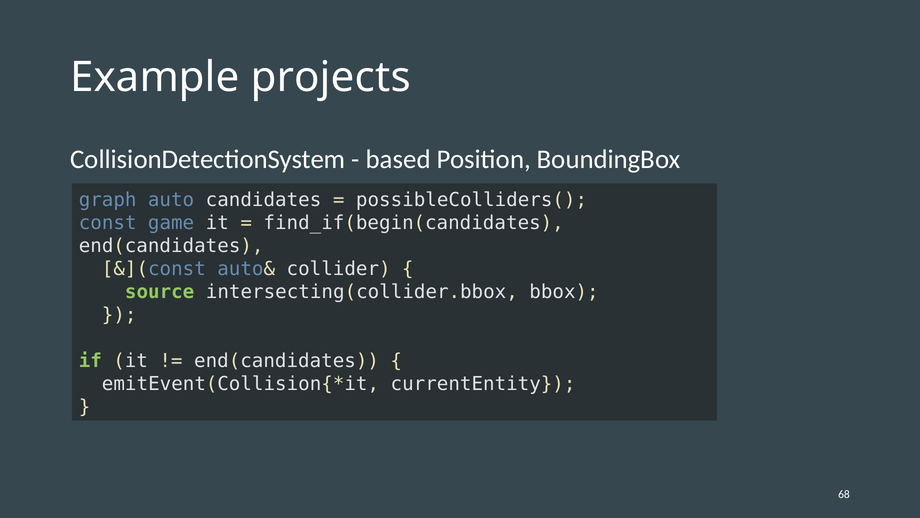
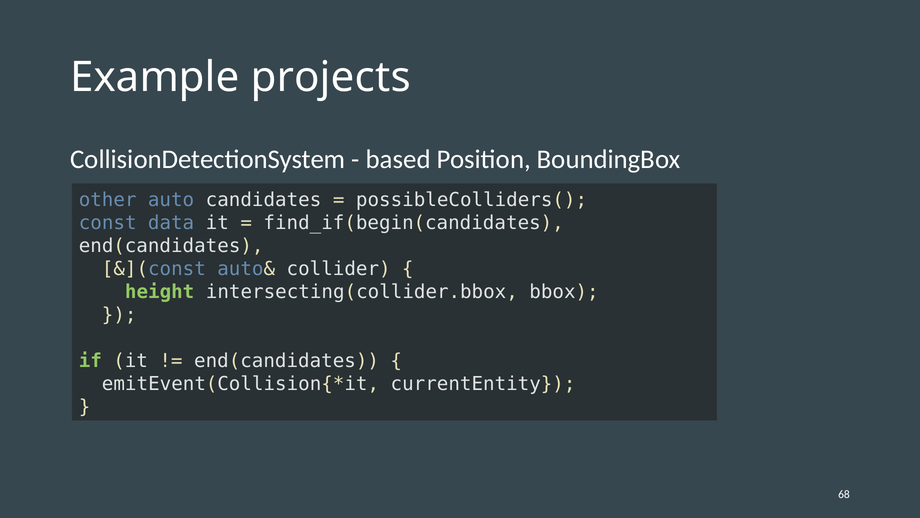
graph: graph -> other
game: game -> data
source: source -> height
